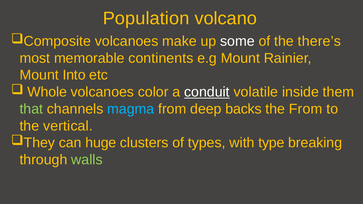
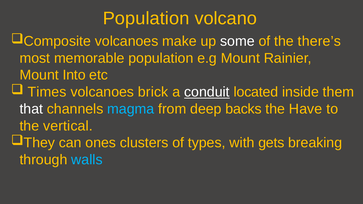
memorable continents: continents -> population
Whole: Whole -> Times
color: color -> brick
volatile: volatile -> located
that colour: light green -> white
the From: From -> Have
huge: huge -> ones
type: type -> gets
walls colour: light green -> light blue
